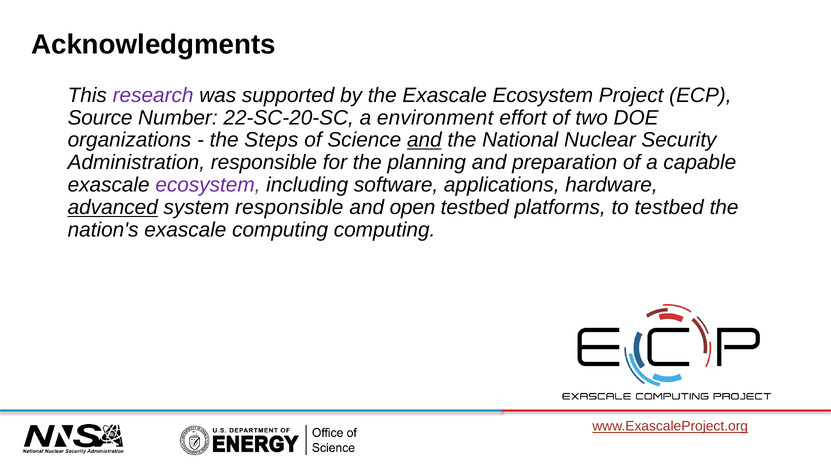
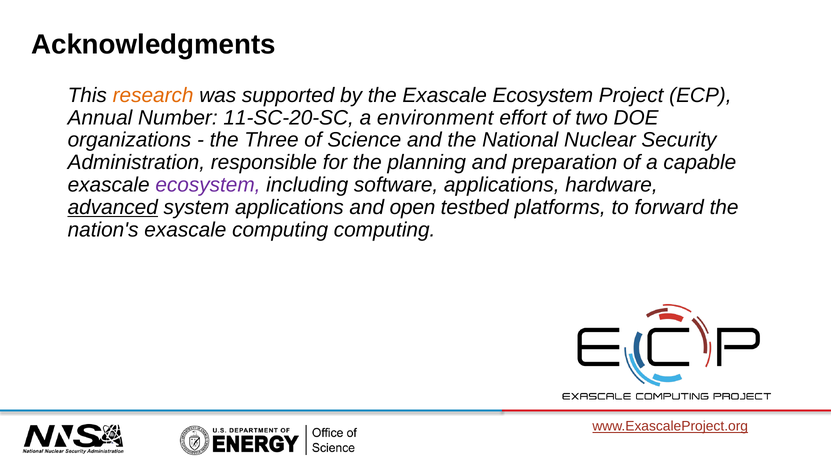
research colour: purple -> orange
Source: Source -> Annual
22-SC-20-SC: 22-SC-20-SC -> 11-SC-20-SC
Steps: Steps -> Three
and at (424, 140) underline: present -> none
system responsible: responsible -> applications
to testbed: testbed -> forward
